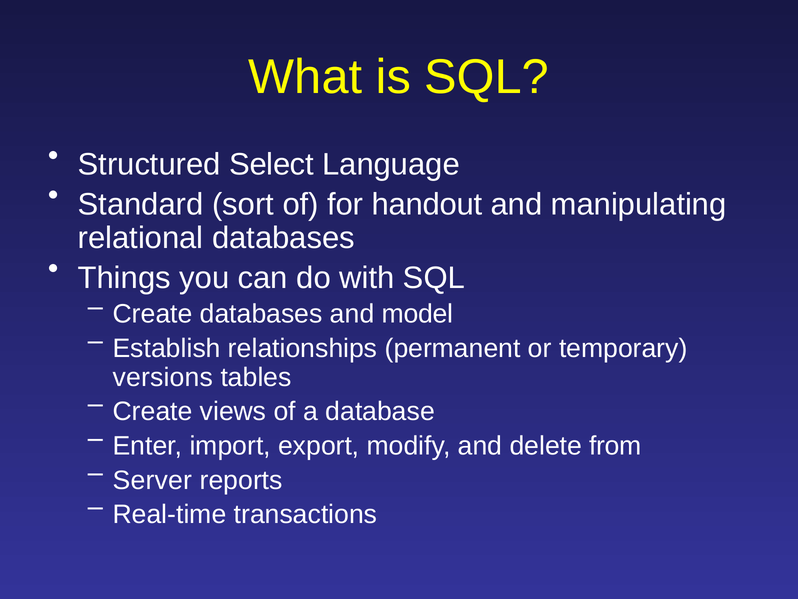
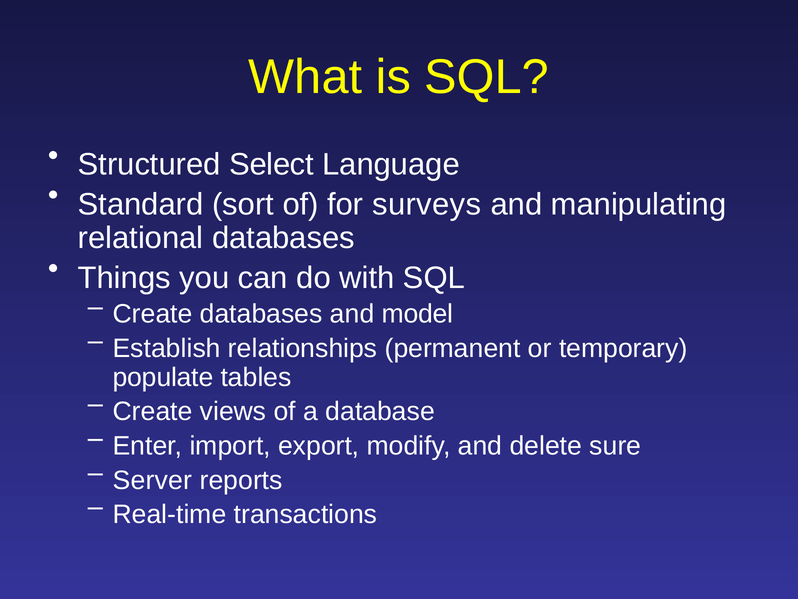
handout: handout -> surveys
versions: versions -> populate
from: from -> sure
